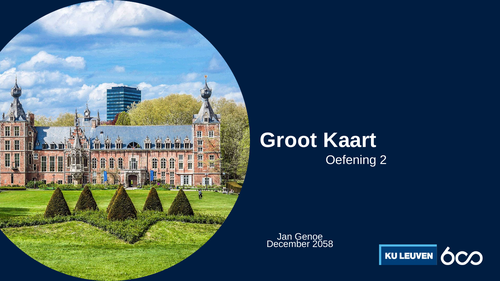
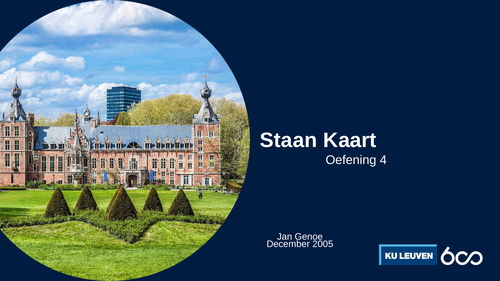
Groot: Groot -> Staan
2: 2 -> 4
2058: 2058 -> 2005
